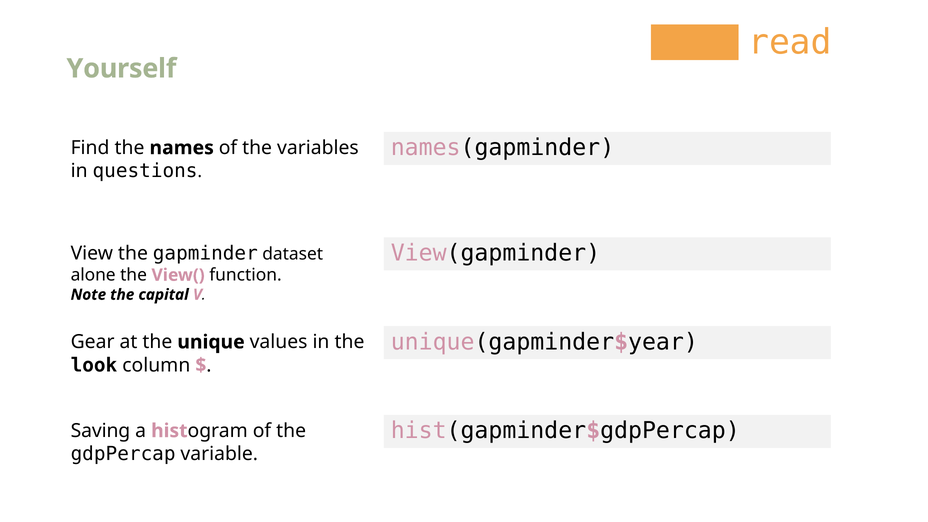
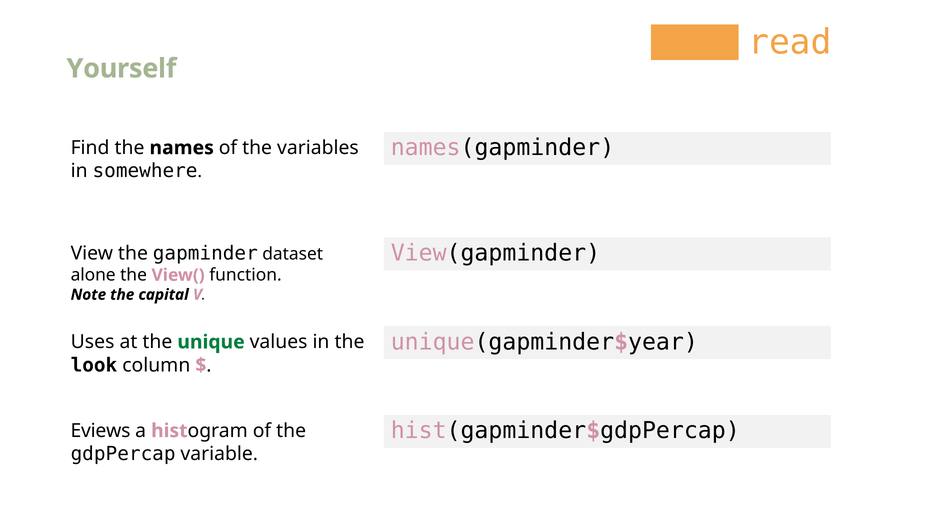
questions: questions -> somewhere
Gear: Gear -> Uses
unique colour: black -> green
Saving: Saving -> Eviews
